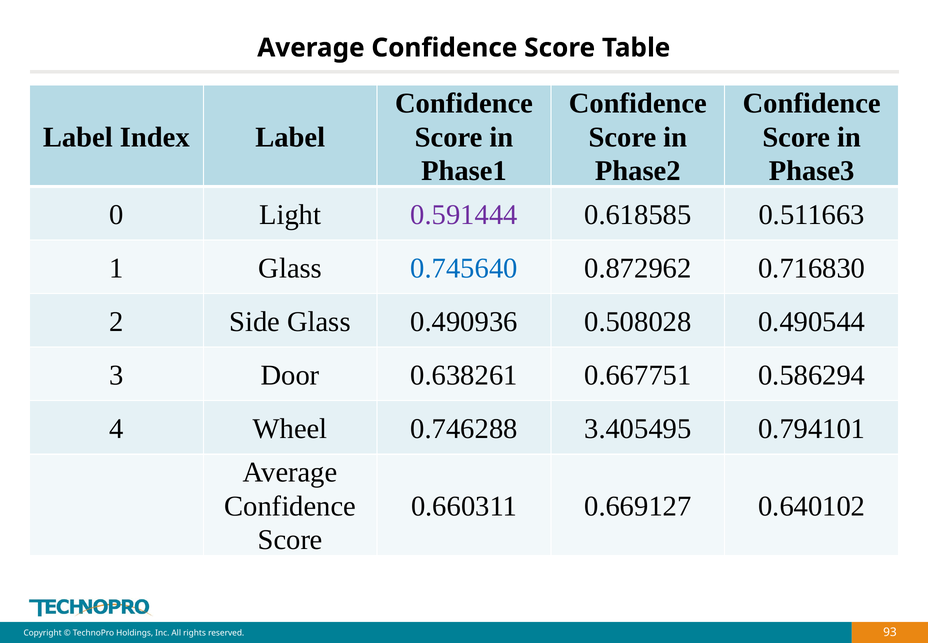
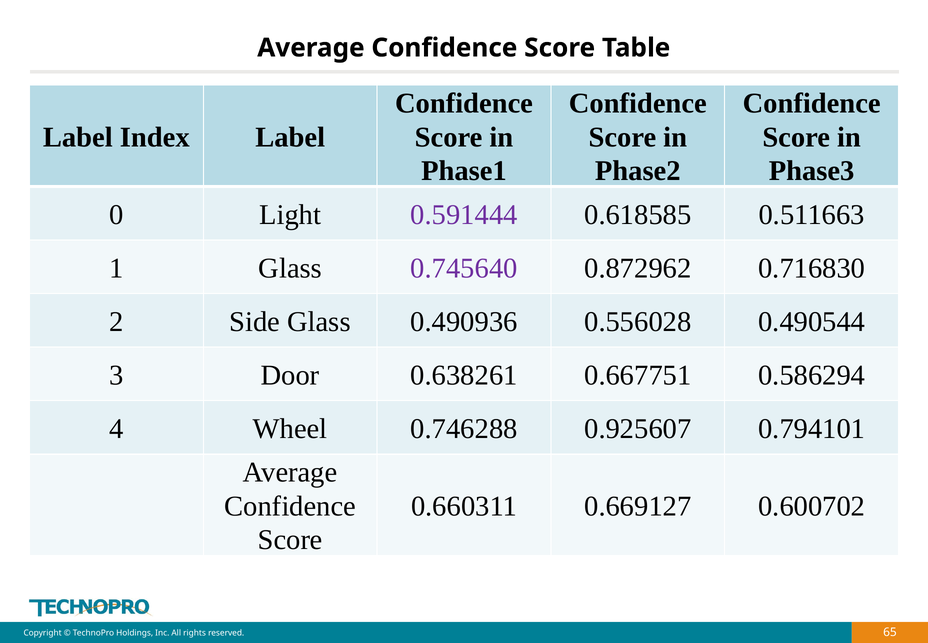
0.745640 colour: blue -> purple
0.508028: 0.508028 -> 0.556028
3.405495: 3.405495 -> 0.925607
0.640102: 0.640102 -> 0.600702
93: 93 -> 65
